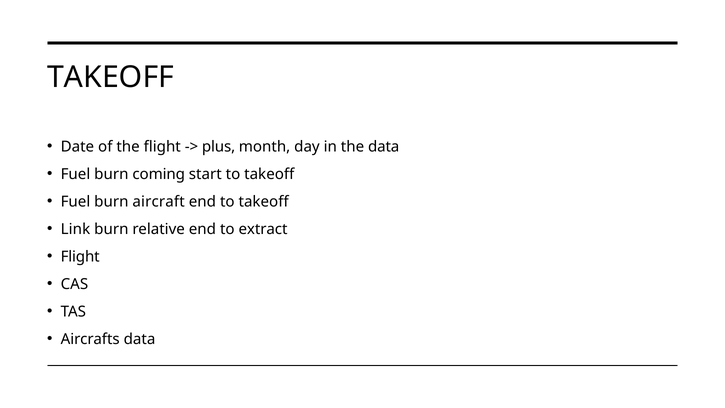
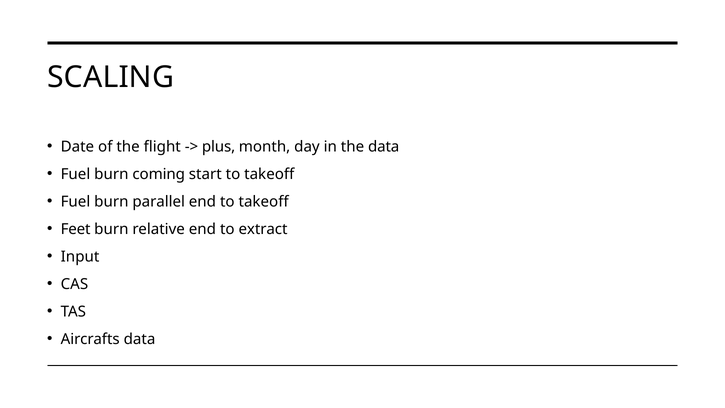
TAKEOFF at (111, 77): TAKEOFF -> SCALING
aircraft: aircraft -> parallel
Link: Link -> Feet
Flight at (80, 257): Flight -> Input
